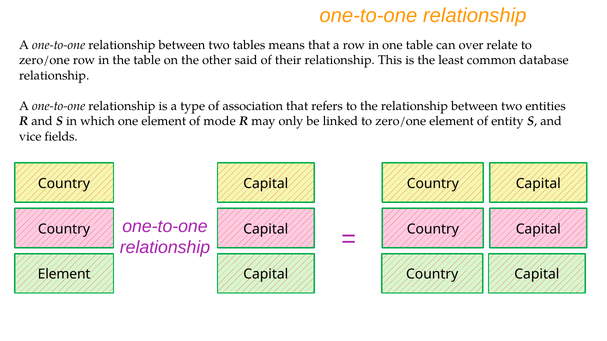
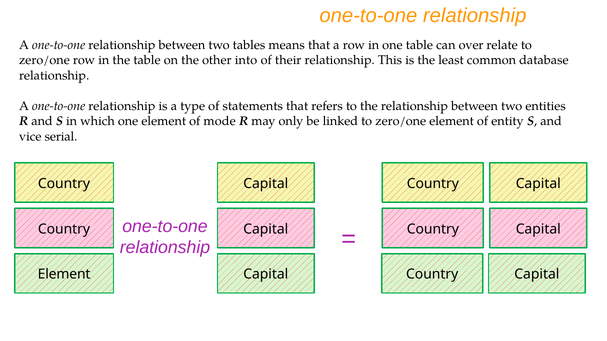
said: said -> into
association: association -> statements
fields: fields -> serial
